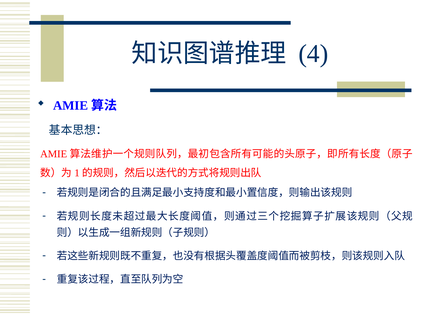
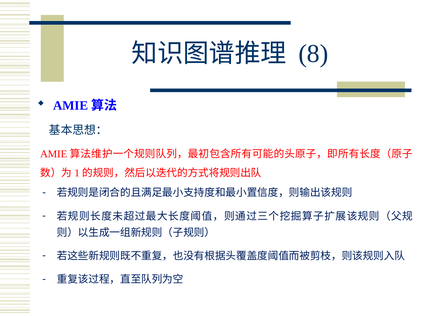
4: 4 -> 8
